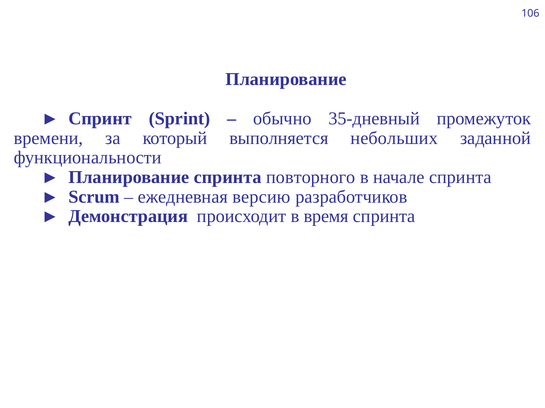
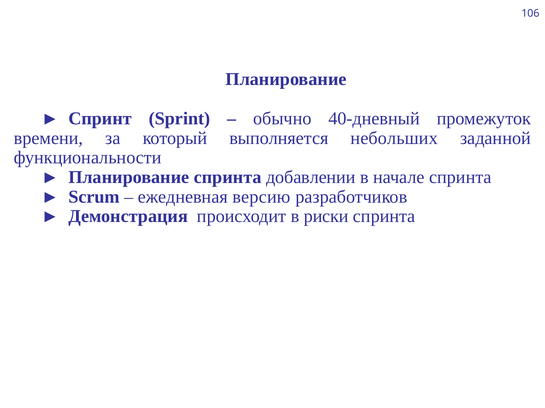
35-дневный: 35-дневный -> 40-дневный
повторного: повторного -> добавлении
время: время -> риски
